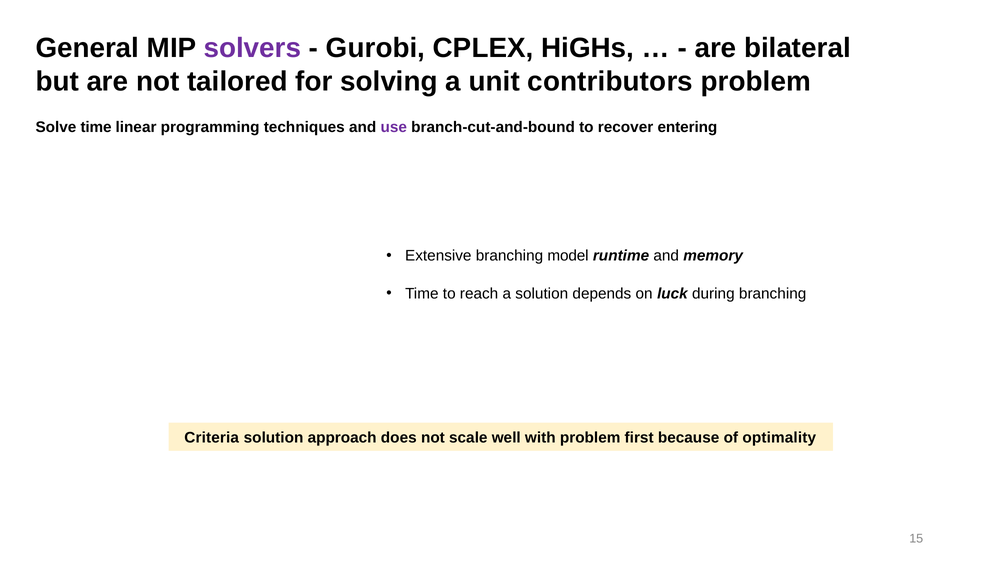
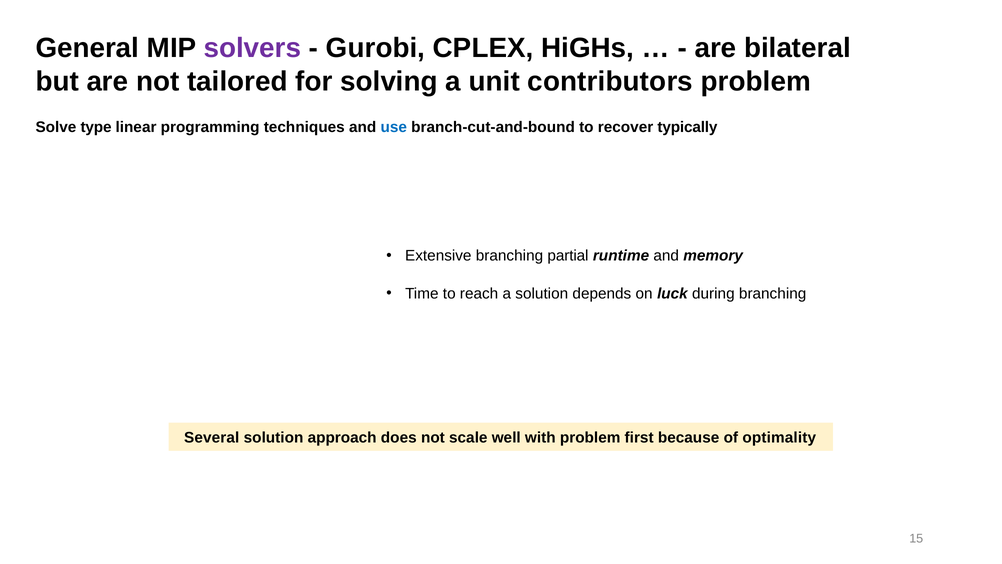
Solve time: time -> type
use colour: purple -> blue
entering: entering -> typically
model: model -> partial
Criteria: Criteria -> Several
